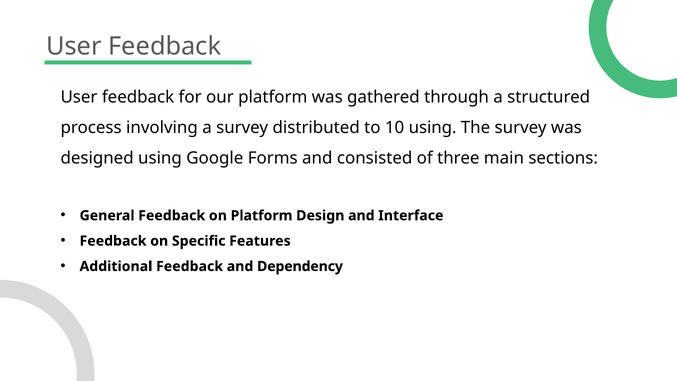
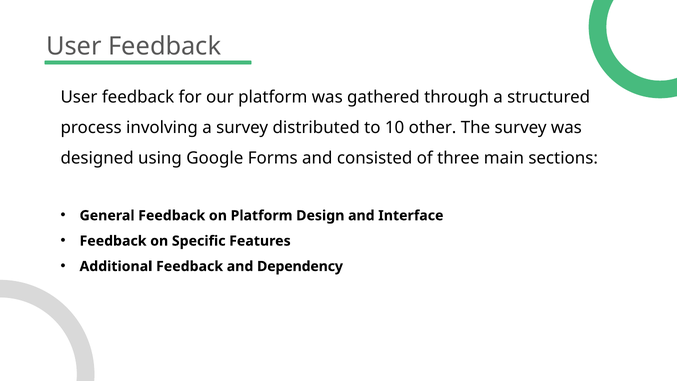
10 using: using -> other
